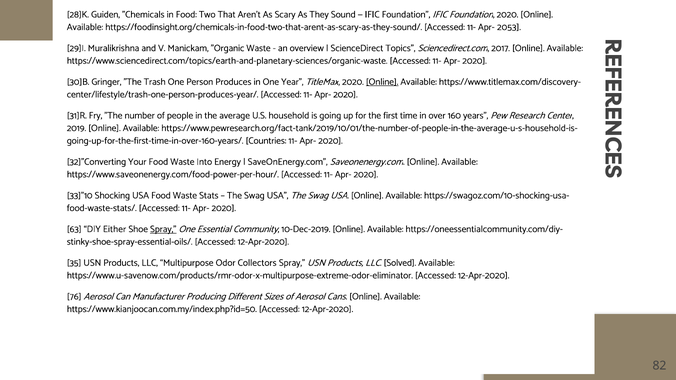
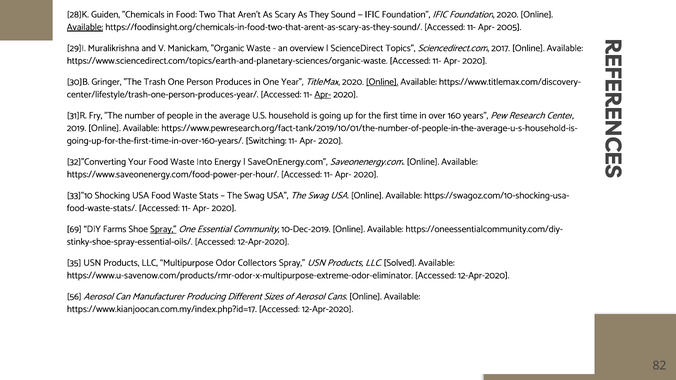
Available at (85, 27) underline: none -> present
2053: 2053 -> 2005
Apr- at (323, 94) underline: none -> present
Countries: Countries -> Switching
63: 63 -> 69
Either: Either -> Farms
76: 76 -> 56
https://www.kianjoocan.com.my/index.php?id=50: https://www.kianjoocan.com.my/index.php?id=50 -> https://www.kianjoocan.com.my/index.php?id=17
